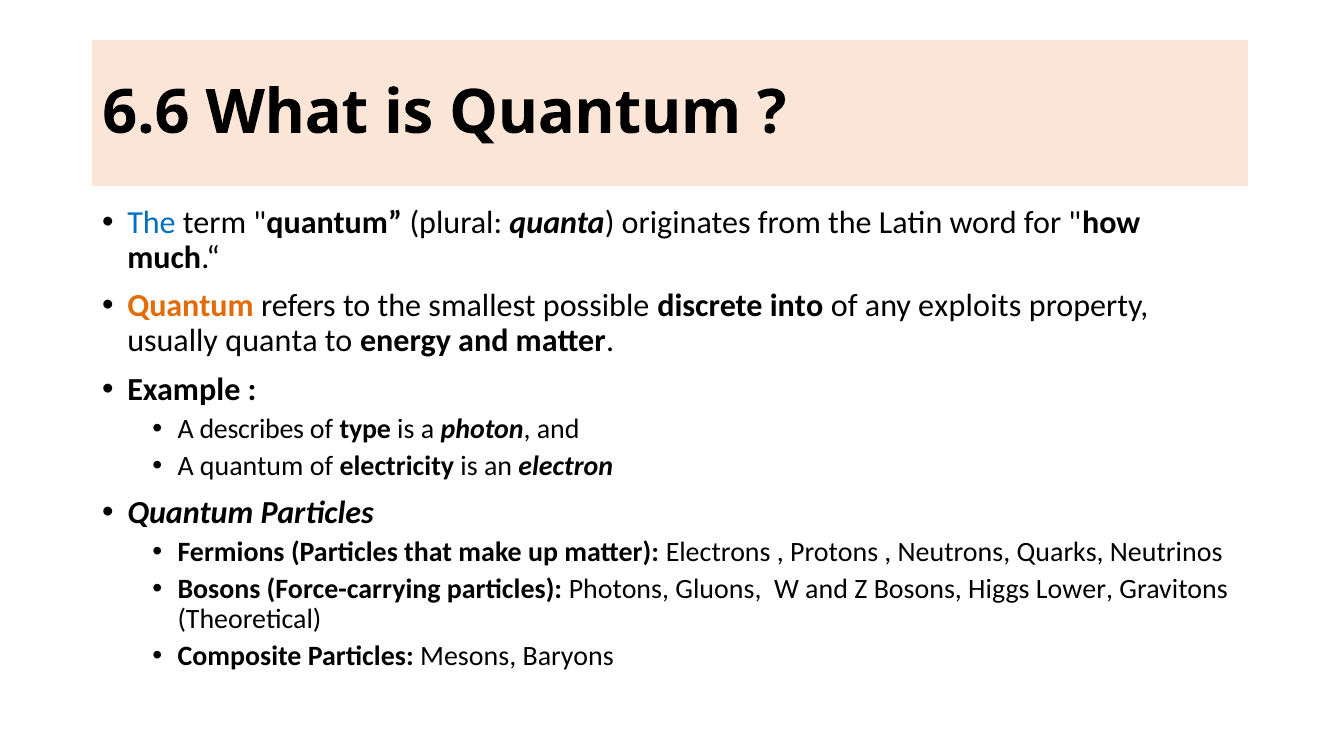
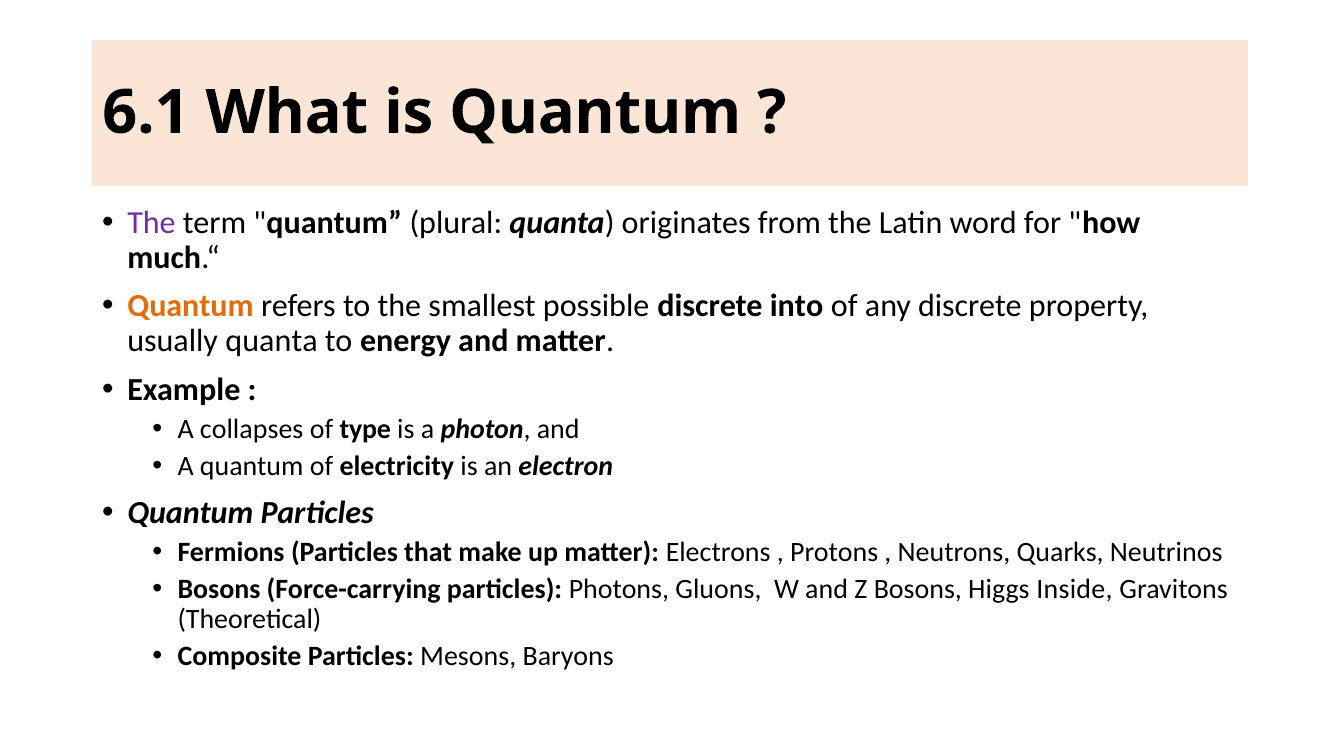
6.6: 6.6 -> 6.1
The at (151, 223) colour: blue -> purple
any exploits: exploits -> discrete
describes: describes -> collapses
Lower: Lower -> Inside
